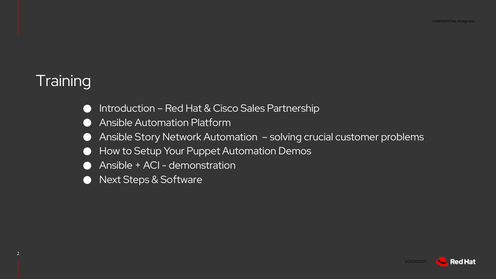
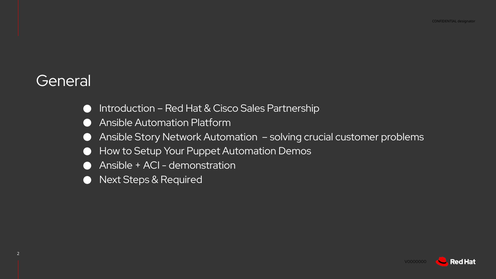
Training: Training -> General
Software: Software -> Required
